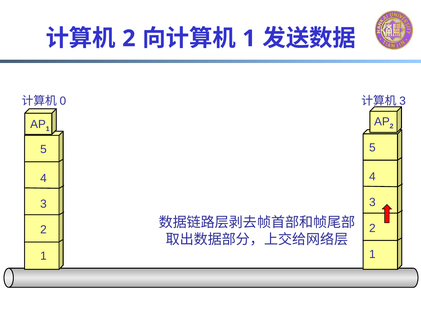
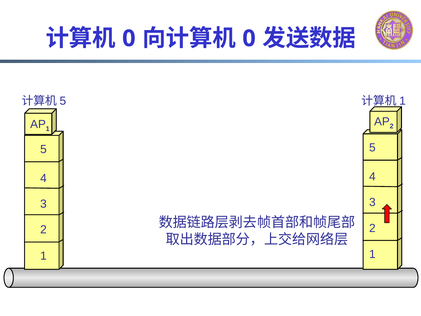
2 at (129, 38): 2 -> 0
1 at (249, 38): 1 -> 0
0 at (63, 101): 0 -> 5
3 at (403, 101): 3 -> 1
